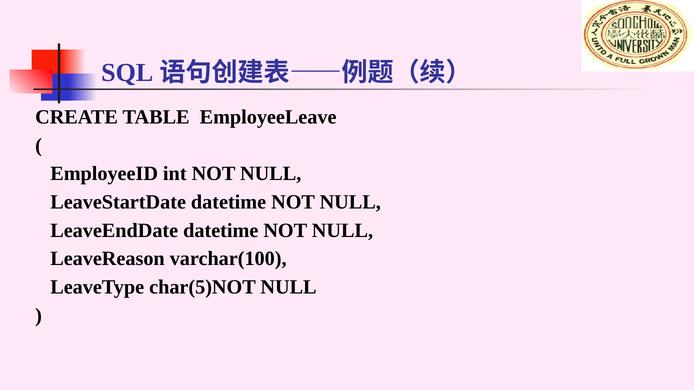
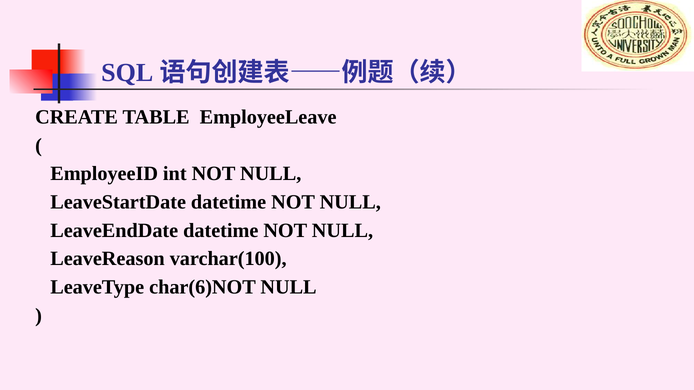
char(5)NOT: char(5)NOT -> char(6)NOT
